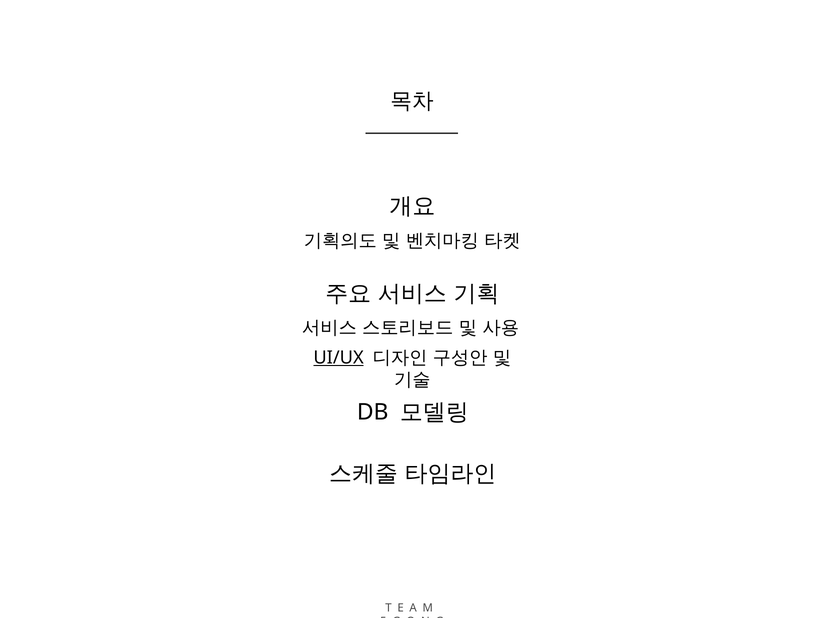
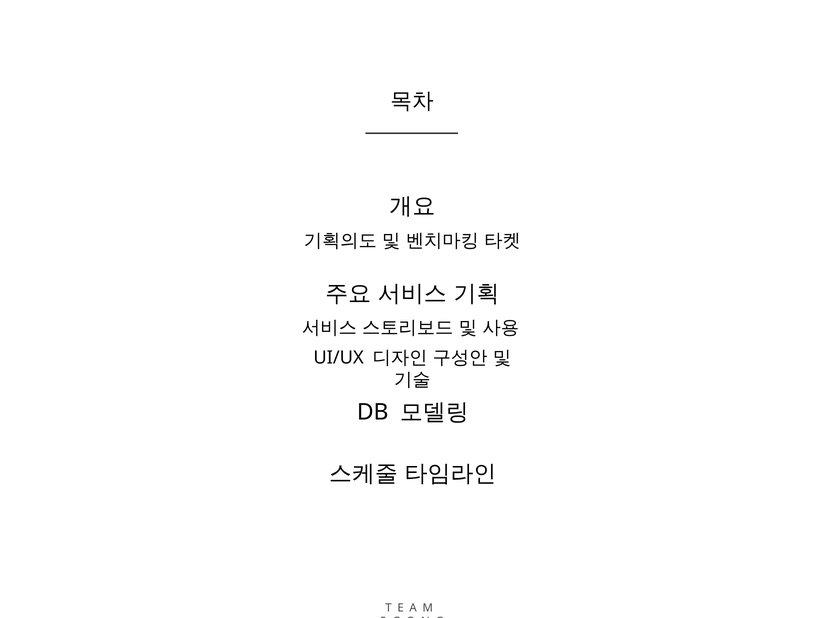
UI/UX underline: present -> none
